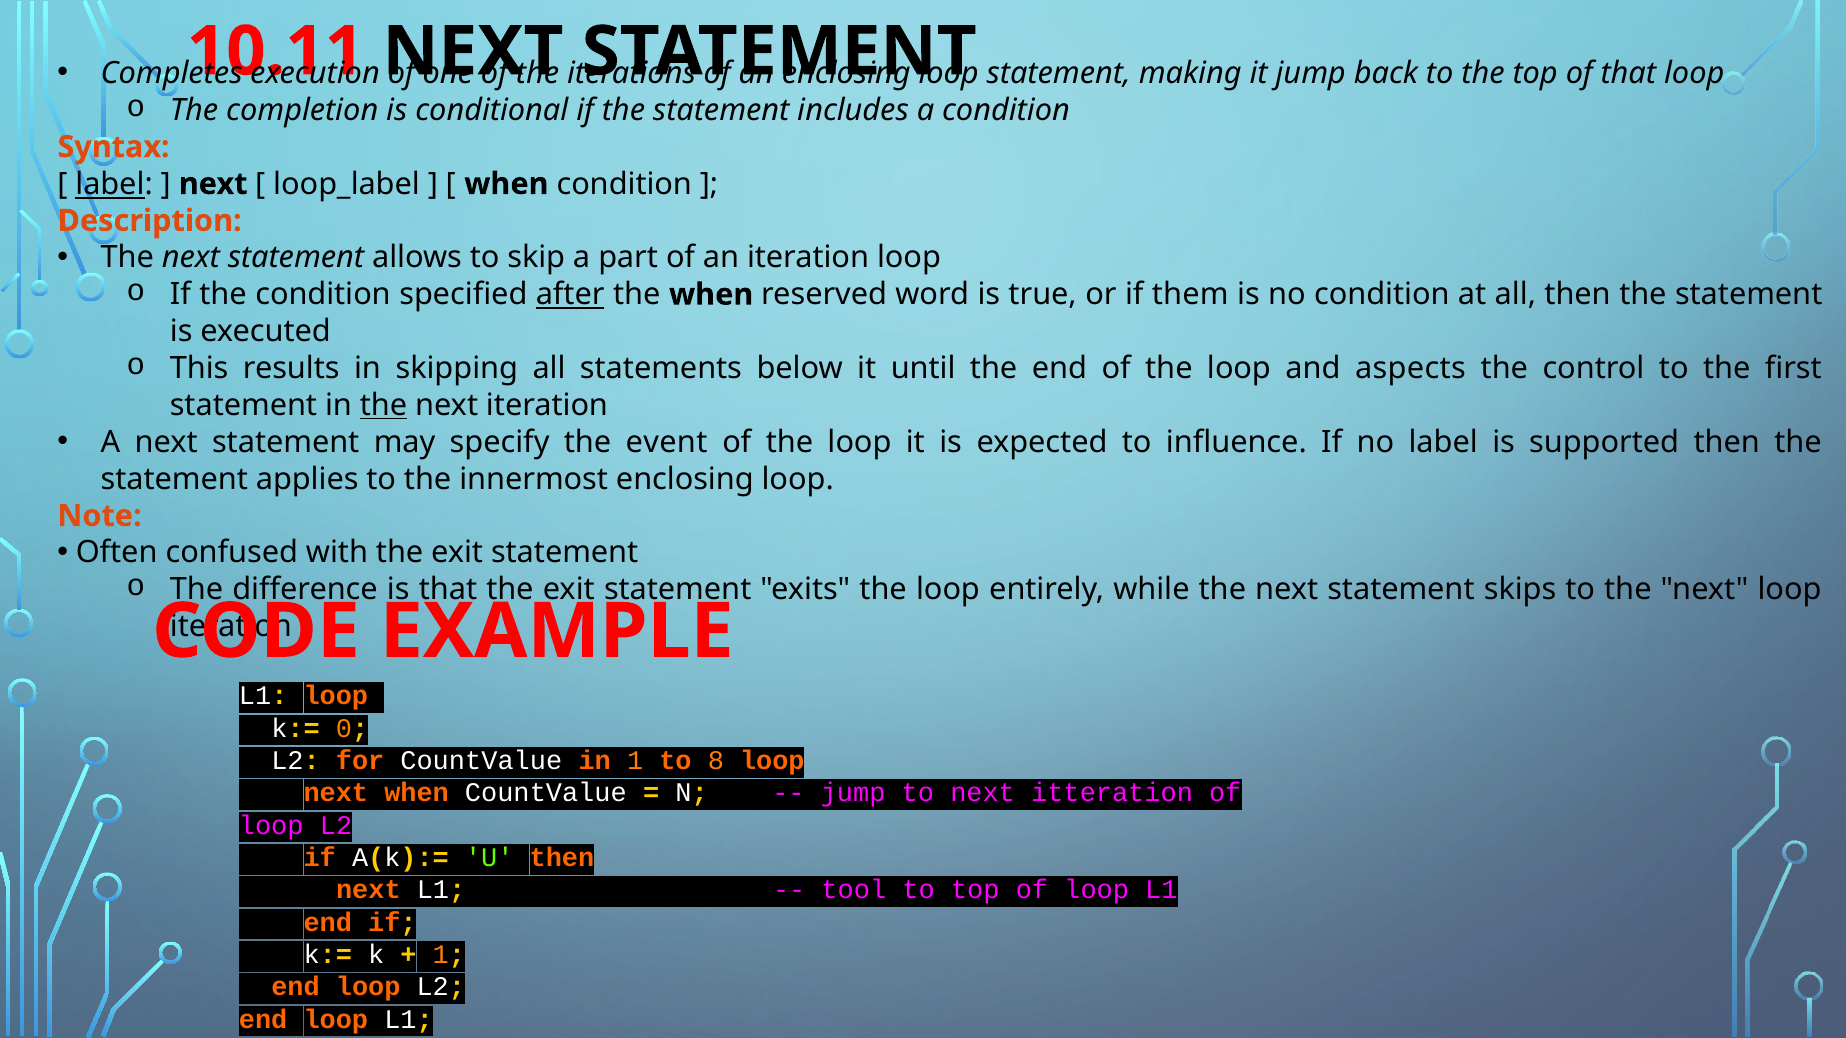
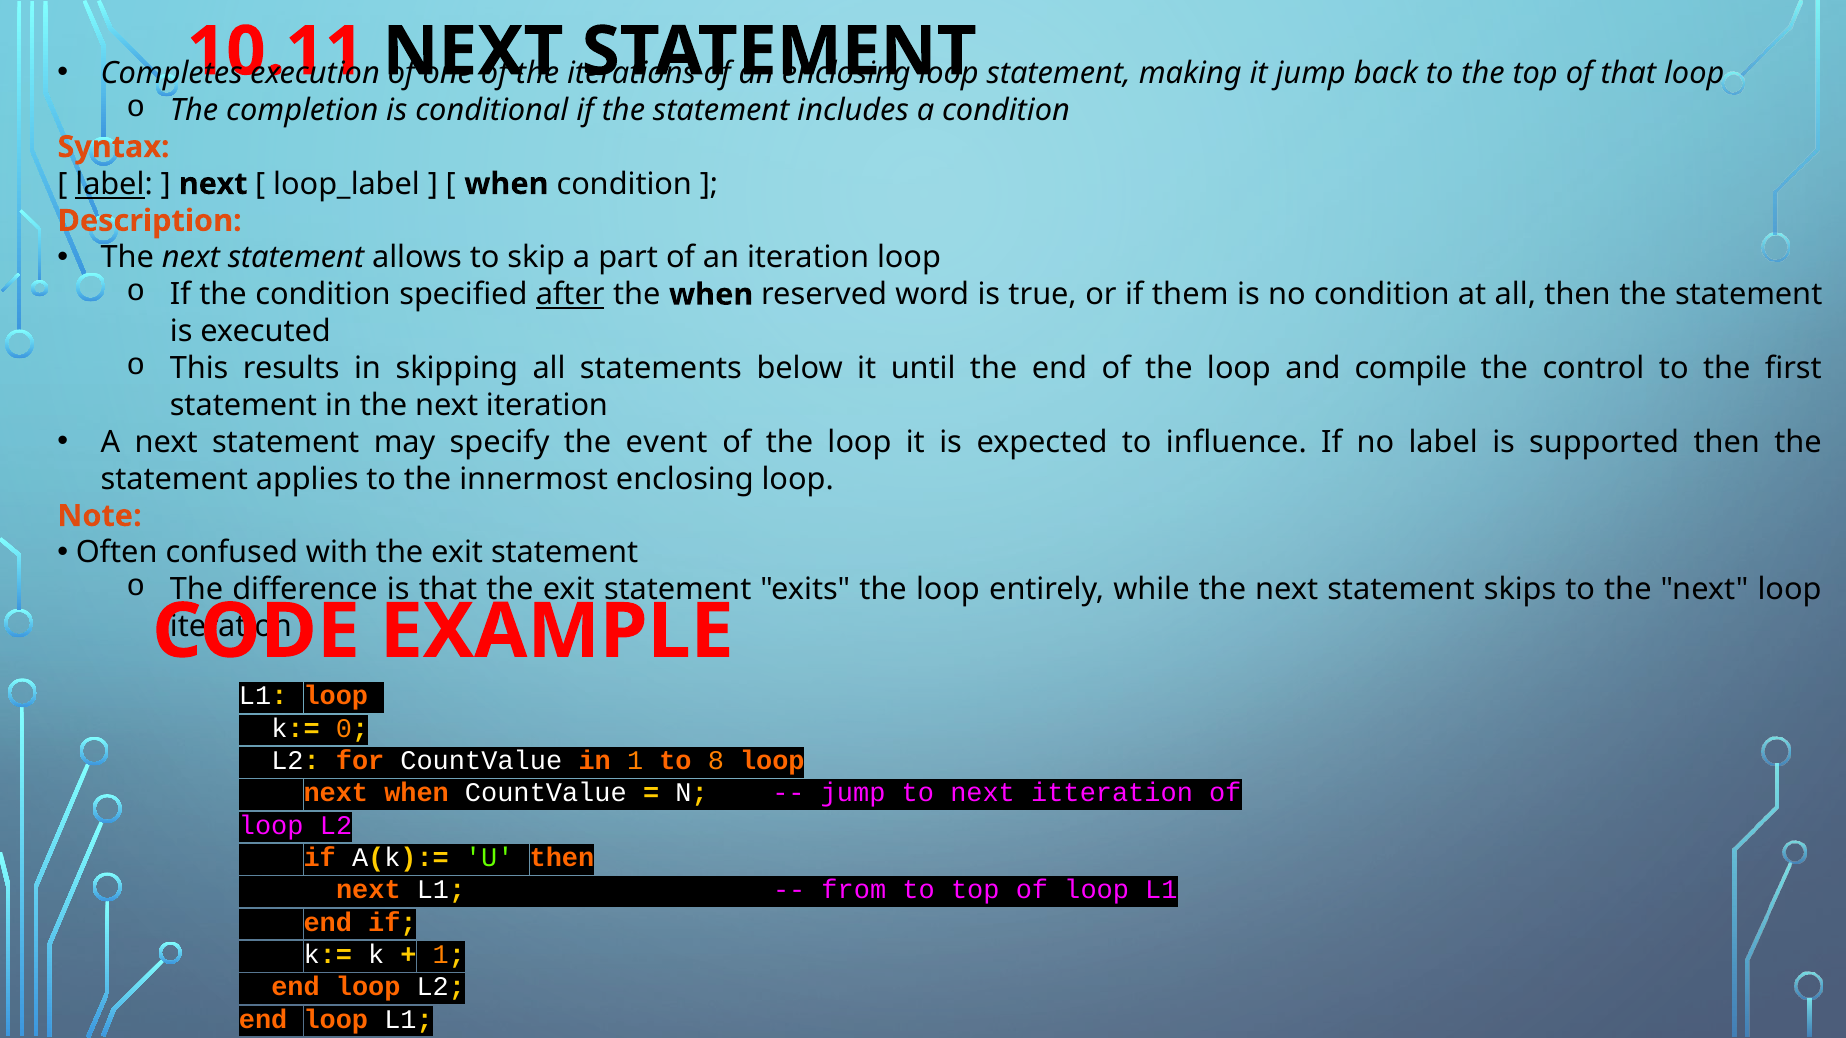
aspects: aspects -> compile
the at (384, 405) underline: present -> none
tool: tool -> from
